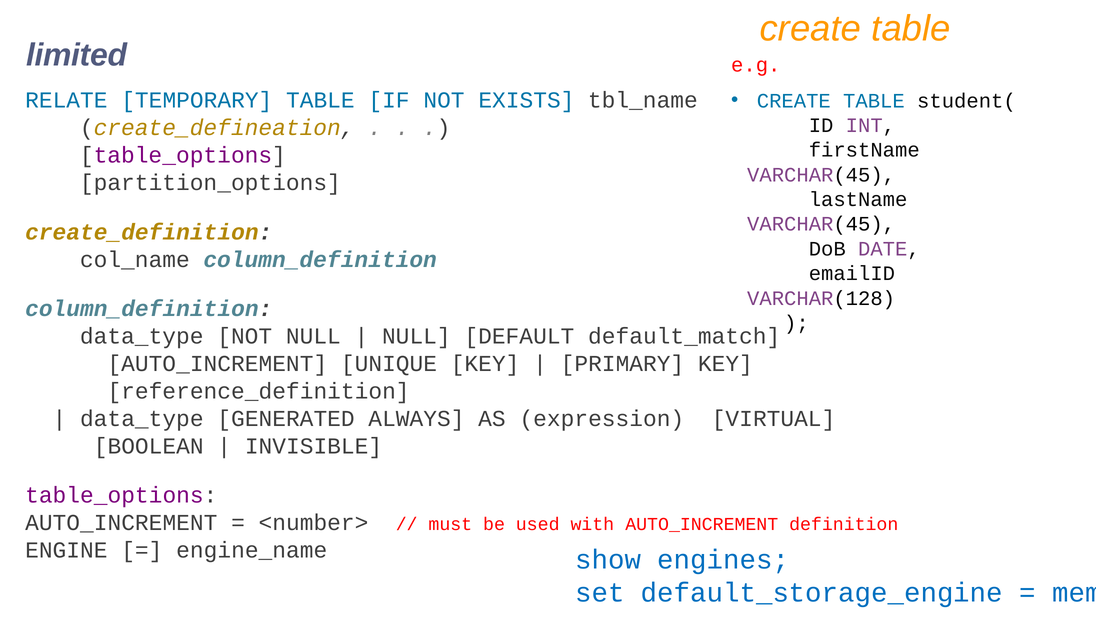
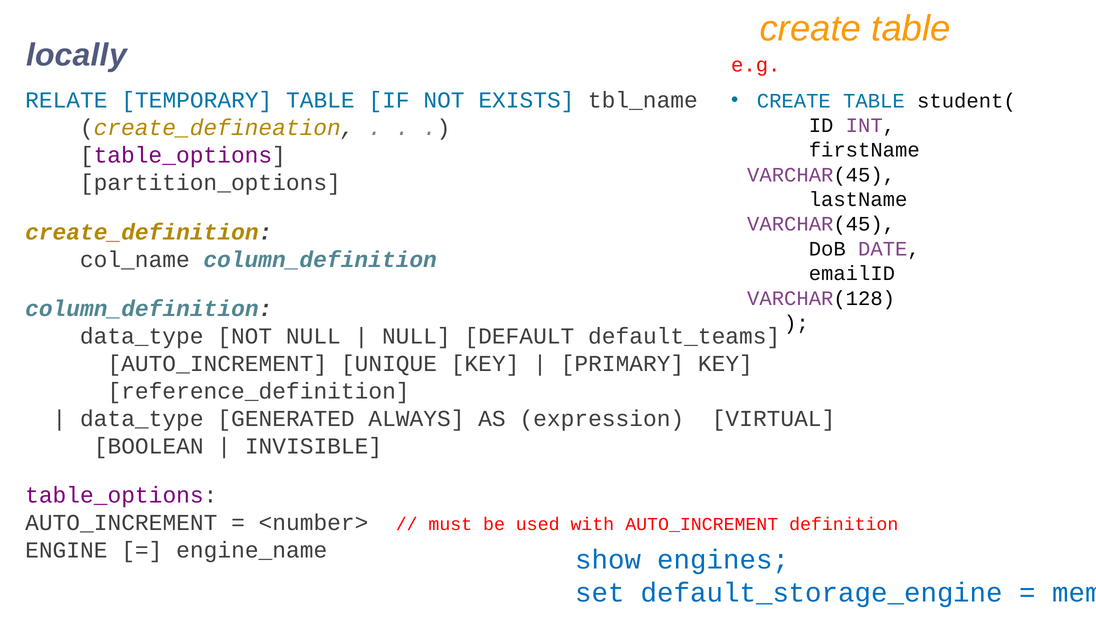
limited: limited -> locally
default_match: default_match -> default_teams
